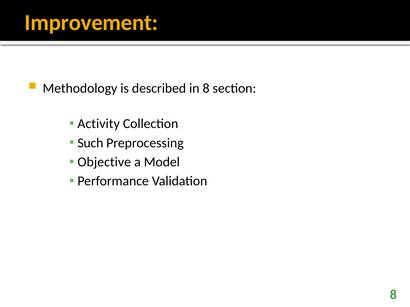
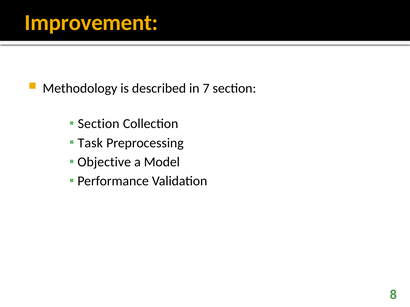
in 8: 8 -> 7
Activity at (99, 124): Activity -> Section
Such: Such -> Task
